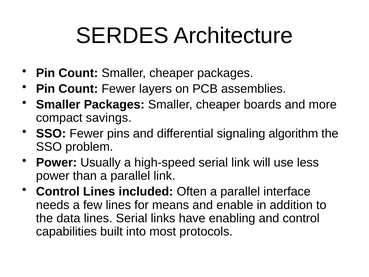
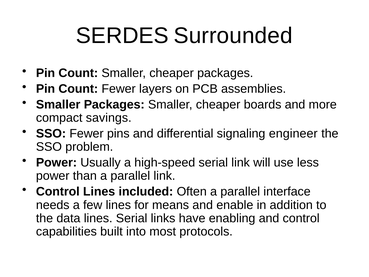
Architecture: Architecture -> Surrounded
algorithm: algorithm -> engineer
